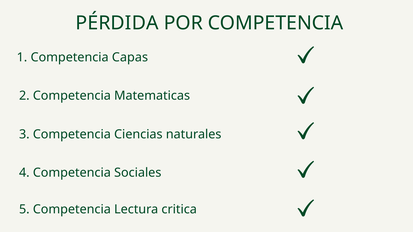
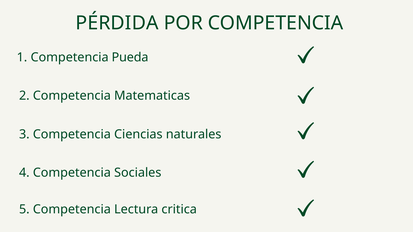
Capas: Capas -> Pueda
